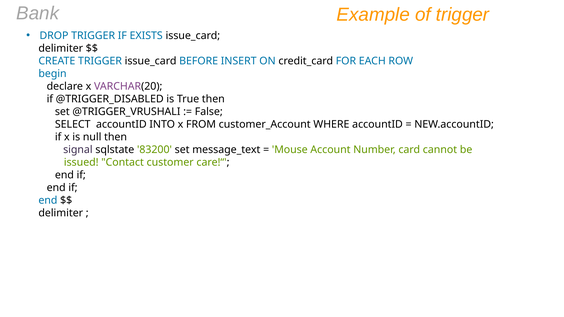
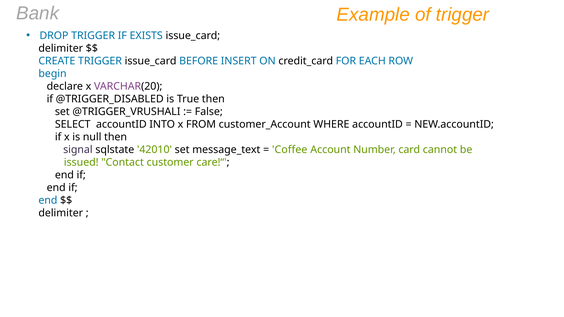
83200: 83200 -> 42010
Mouse: Mouse -> Coffee
